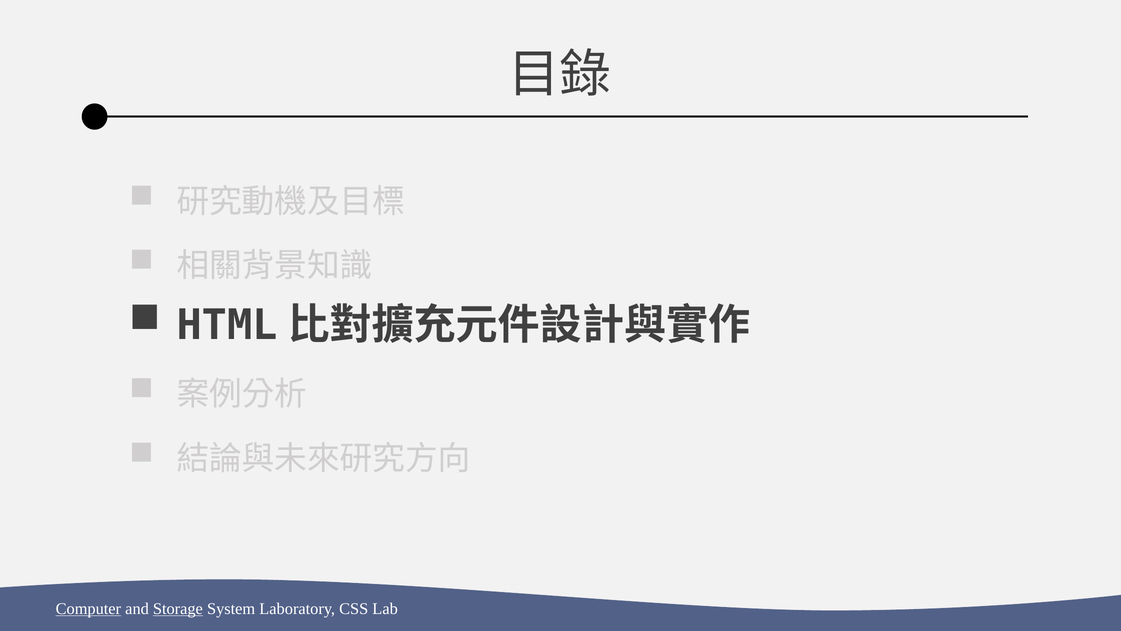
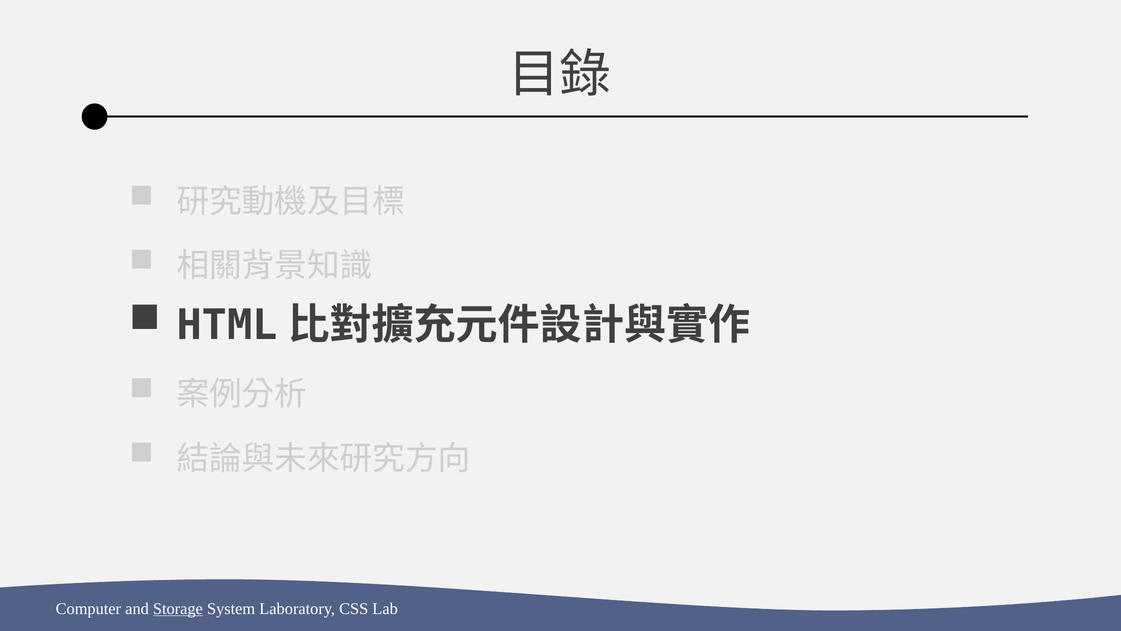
Computer underline: present -> none
